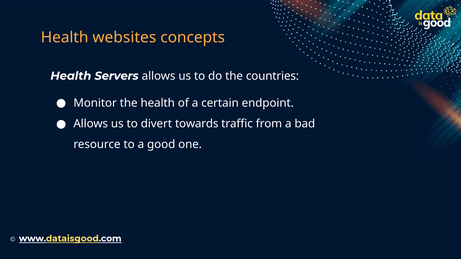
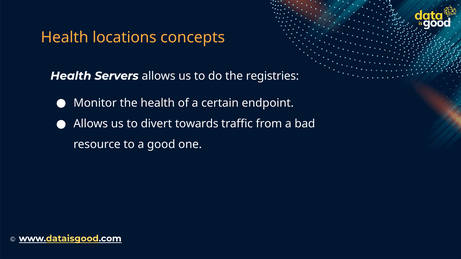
websites: websites -> locations
countries: countries -> registries
